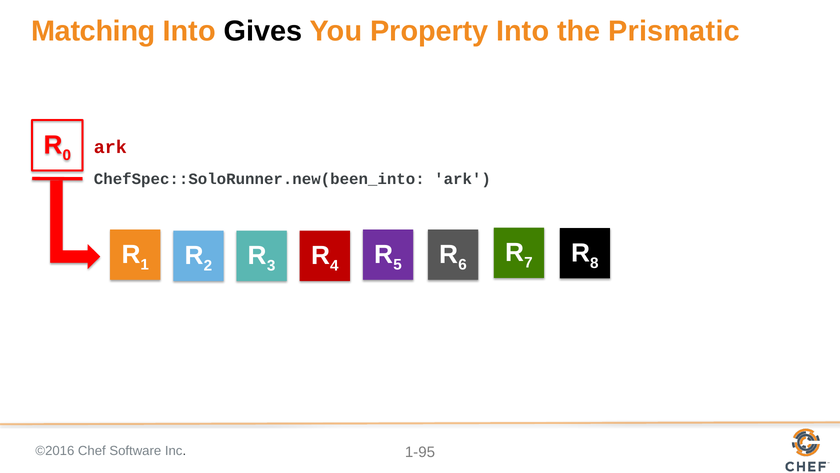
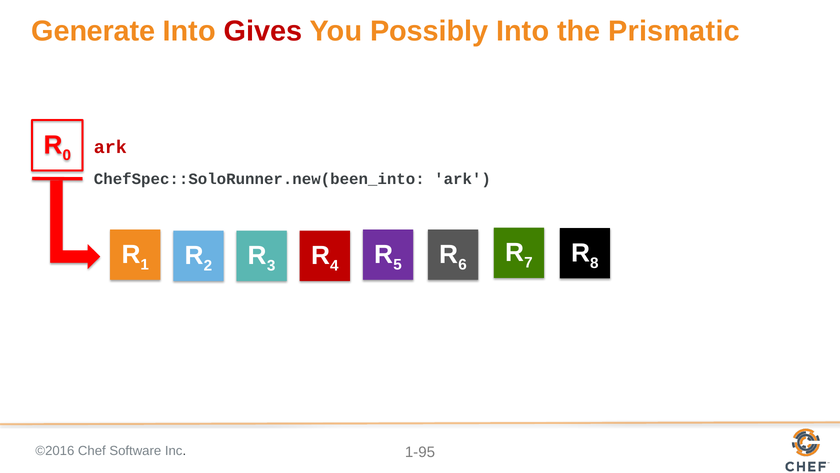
Matching: Matching -> Generate
Gives colour: black -> red
Property: Property -> Possibly
